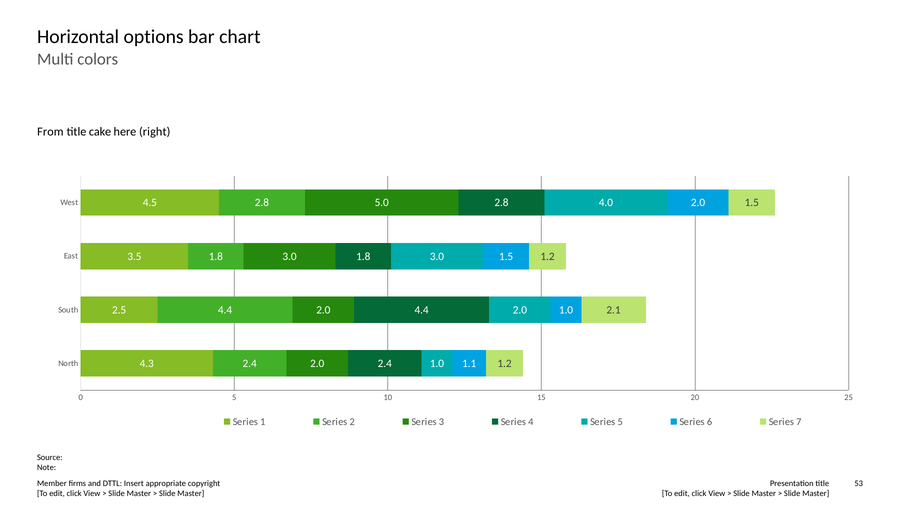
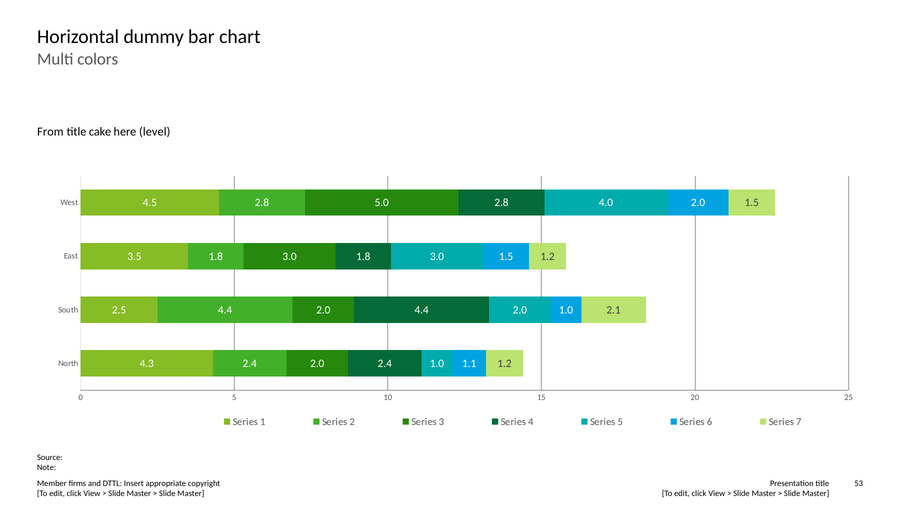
options: options -> dummy
right: right -> level
